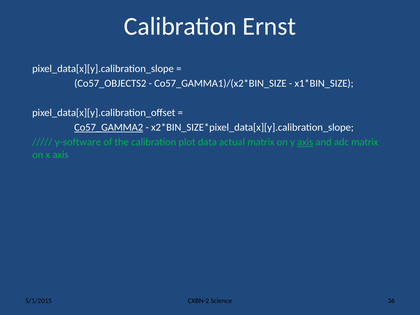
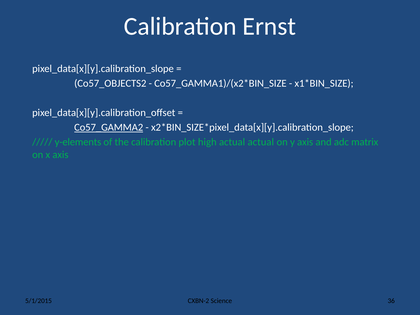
y-software: y-software -> y-elements
data: data -> high
actual matrix: matrix -> actual
axis at (305, 142) underline: present -> none
